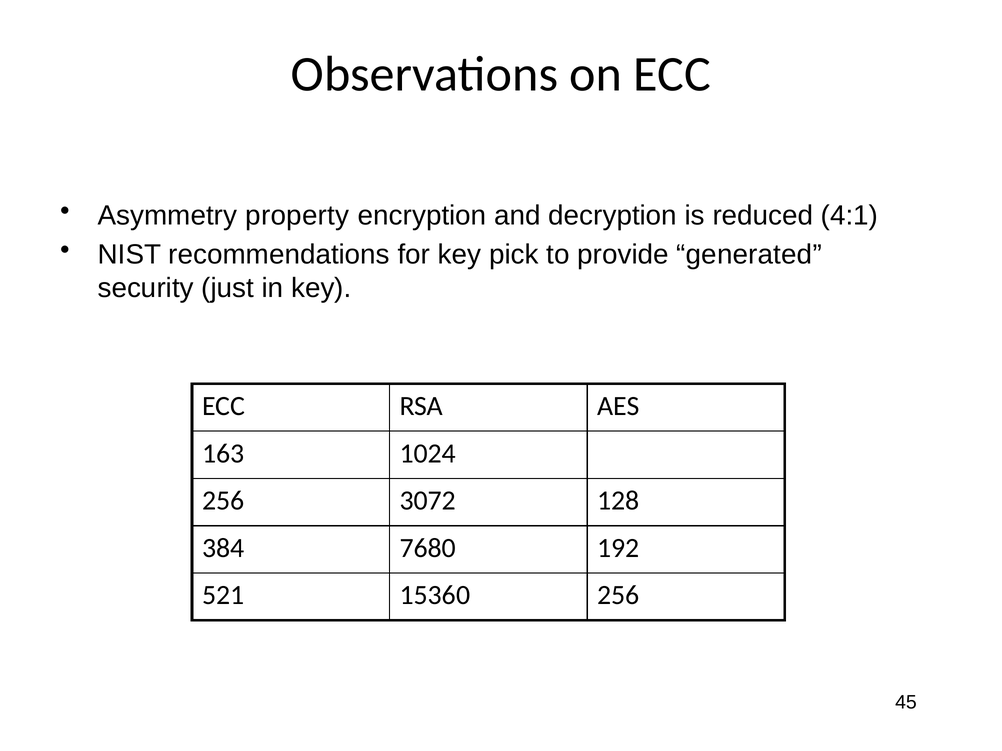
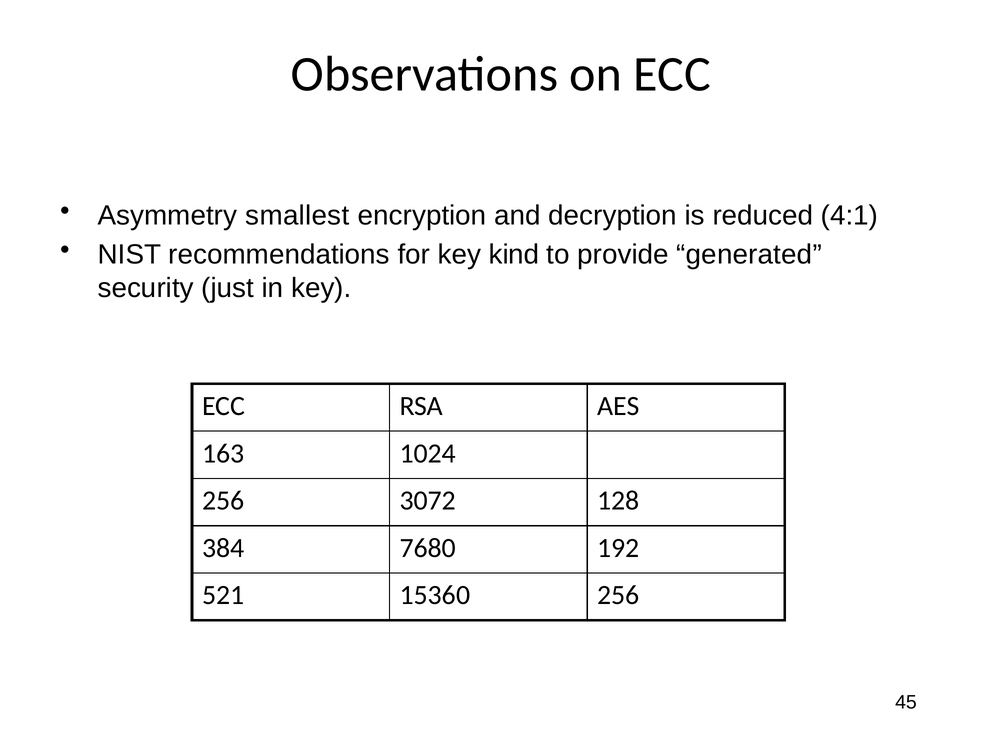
property: property -> smallest
pick: pick -> kind
